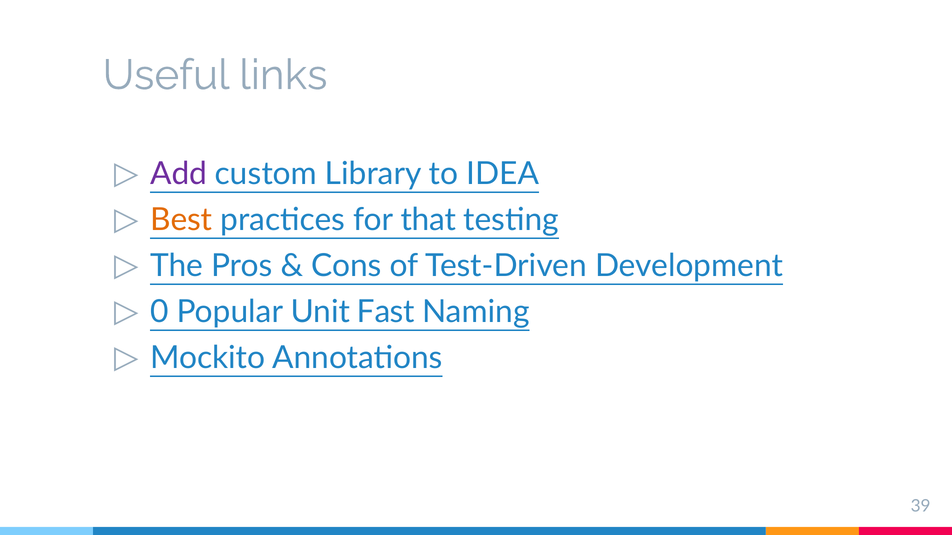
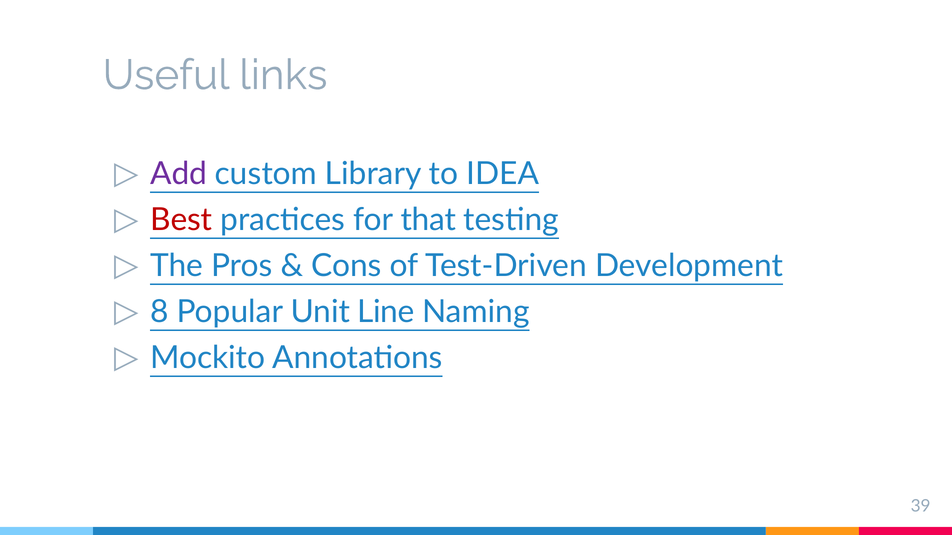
Best colour: orange -> red
0: 0 -> 8
Fast: Fast -> Line
